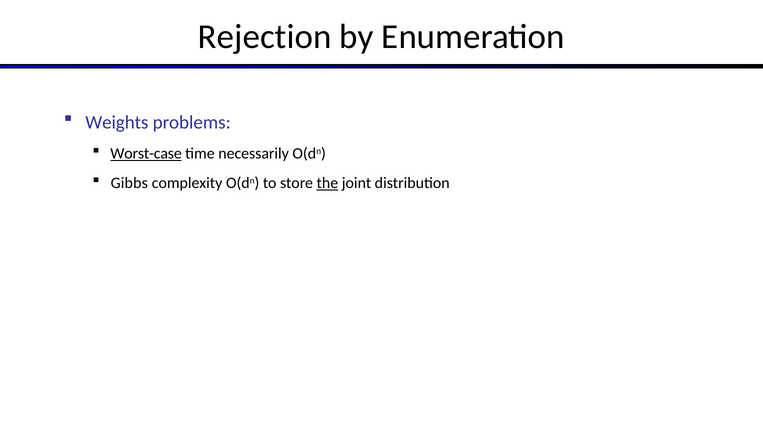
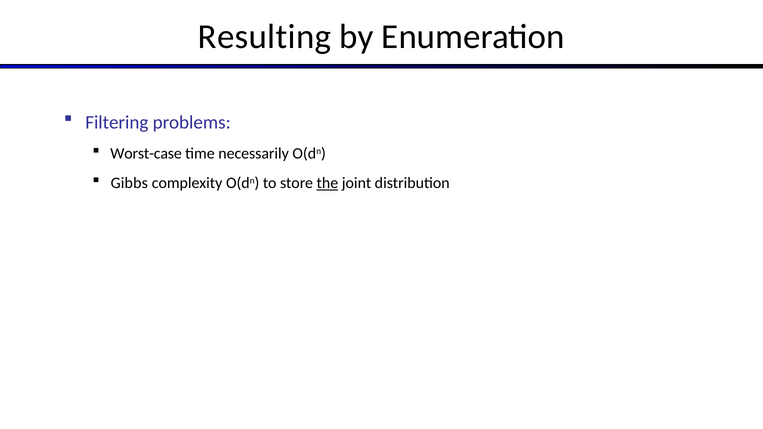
Rejection: Rejection -> Resulting
Weights: Weights -> Filtering
Worst-case underline: present -> none
